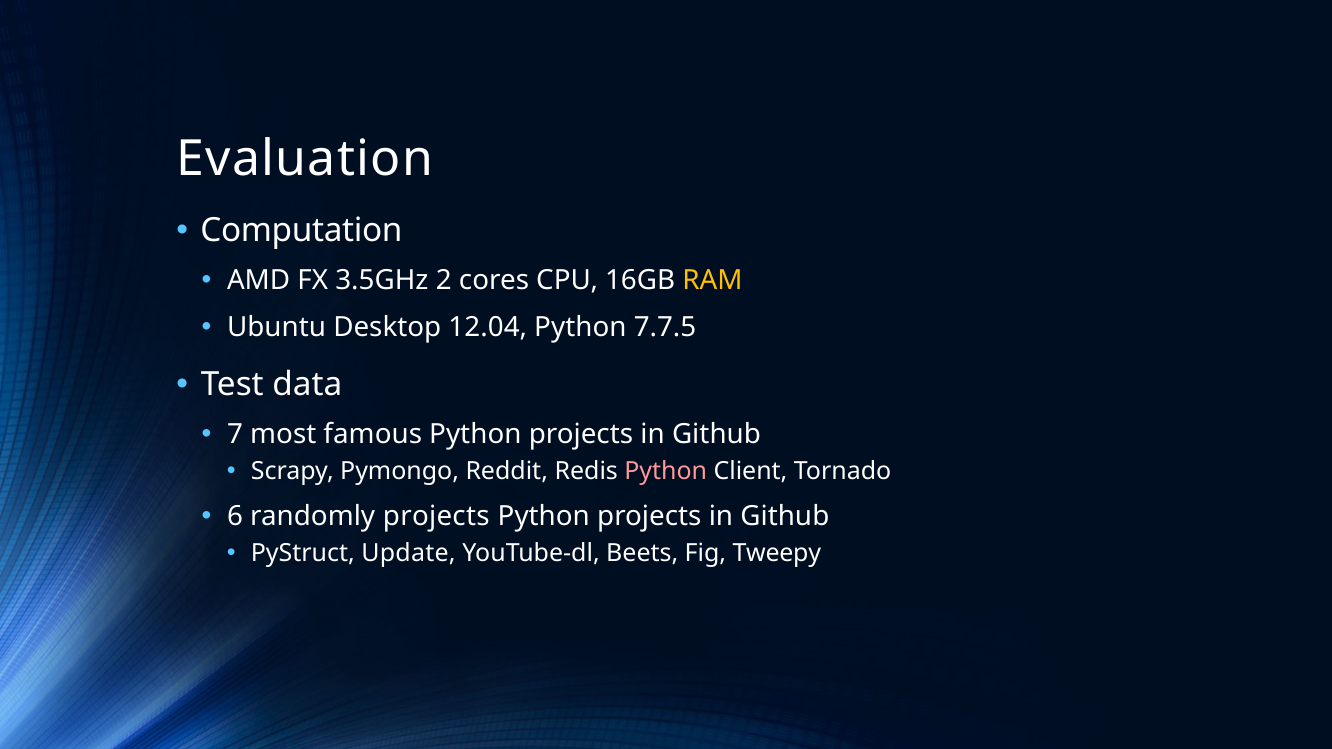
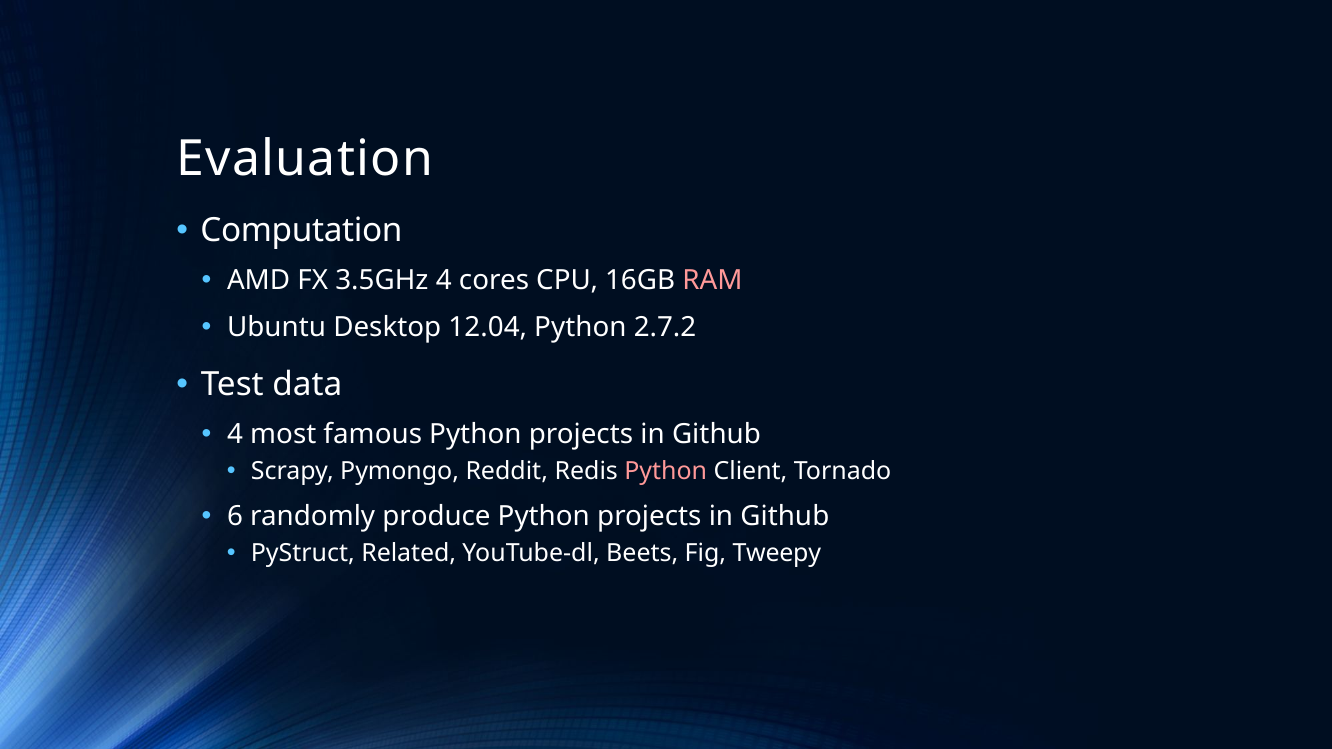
3.5GHz 2: 2 -> 4
RAM colour: yellow -> pink
7.7.5: 7.7.5 -> 2.7.2
7 at (235, 435): 7 -> 4
randomly projects: projects -> produce
Update: Update -> Related
